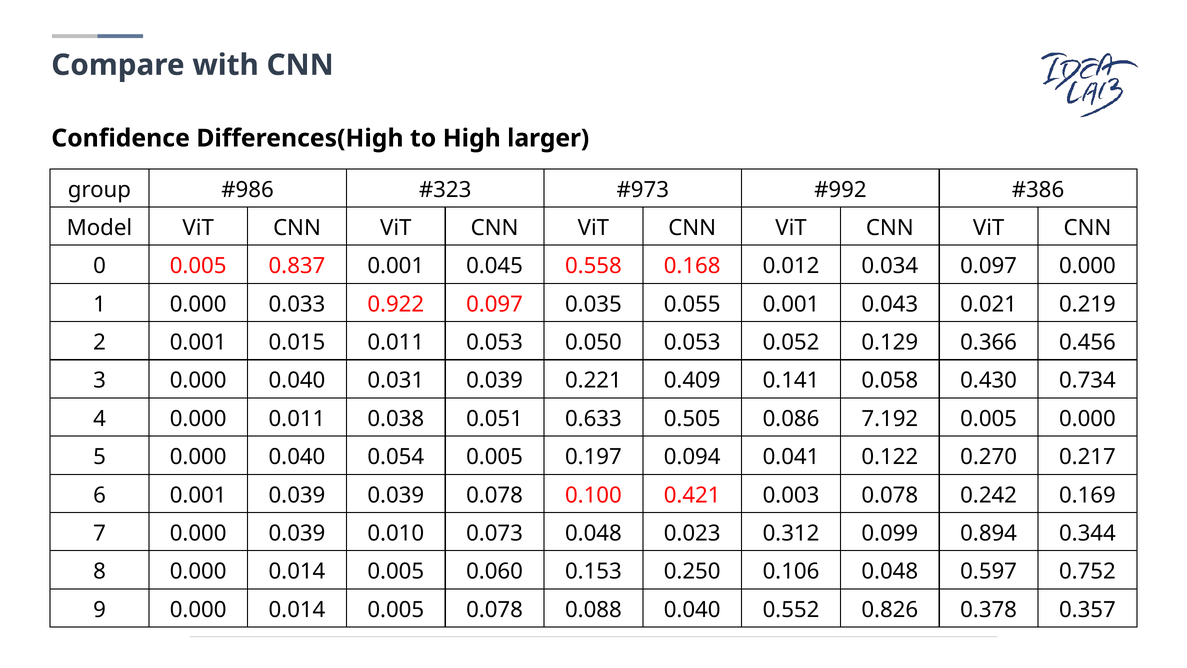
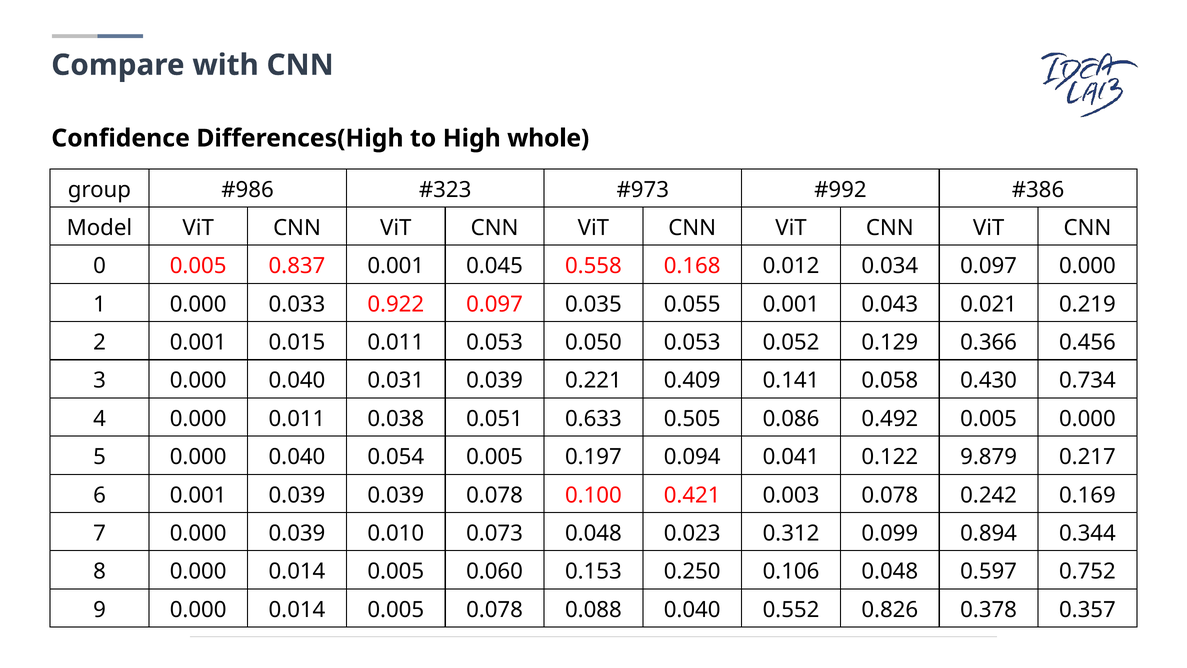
larger: larger -> whole
7.192: 7.192 -> 0.492
0.270: 0.270 -> 9.879
